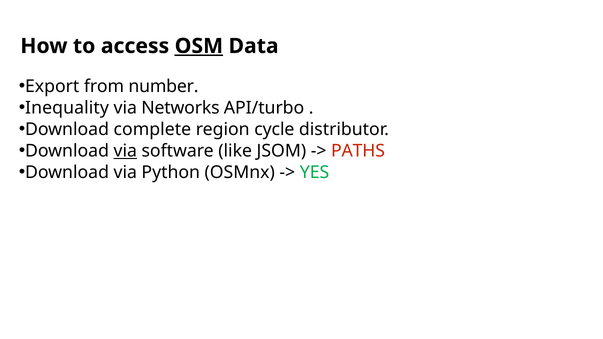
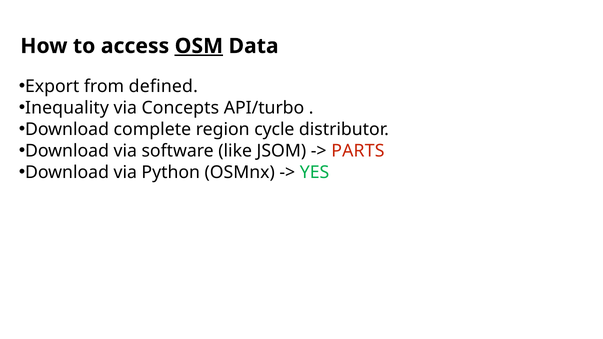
number: number -> defined
Networks: Networks -> Concepts
via at (125, 151) underline: present -> none
PATHS: PATHS -> PARTS
